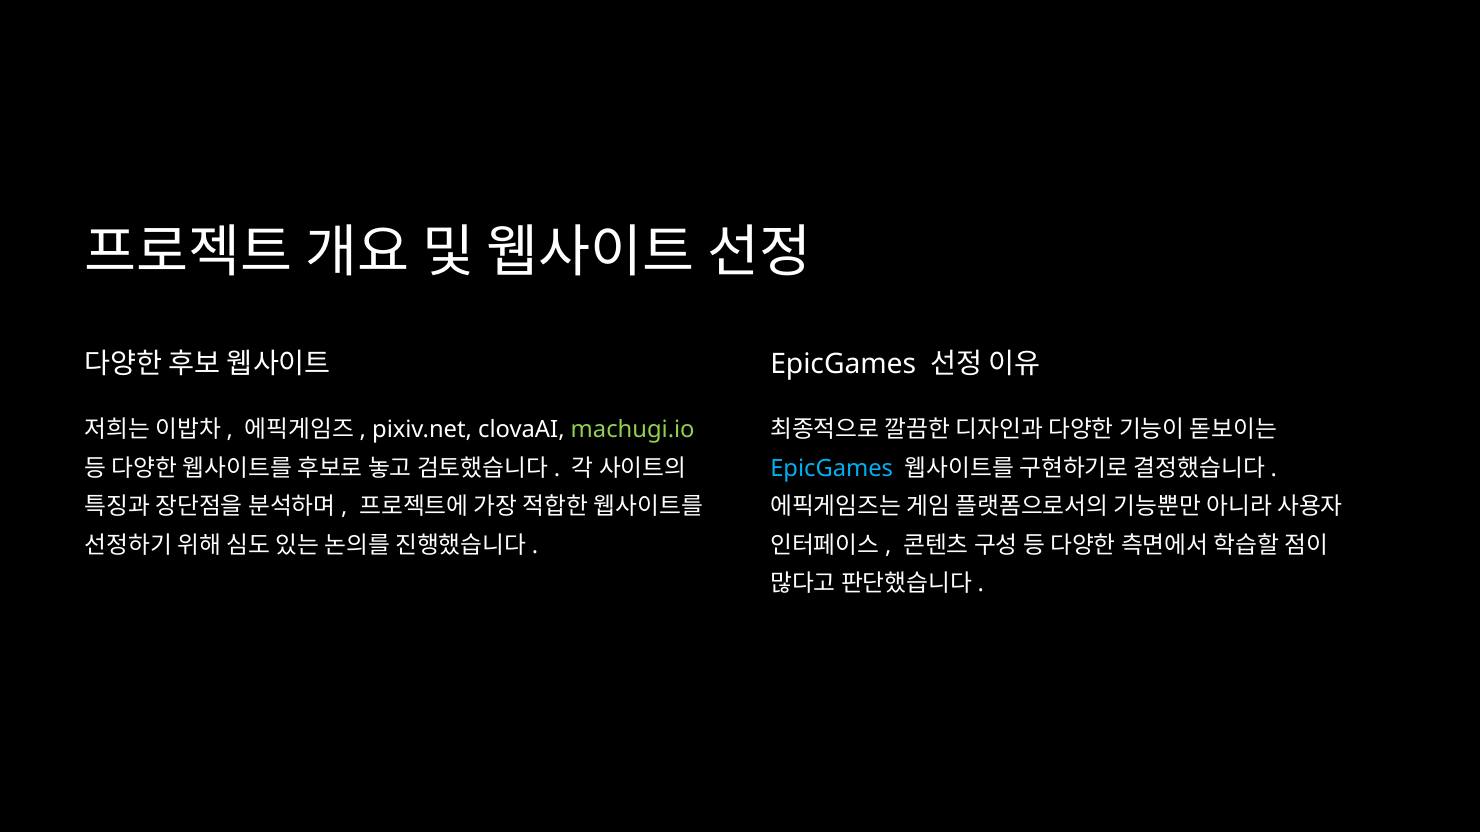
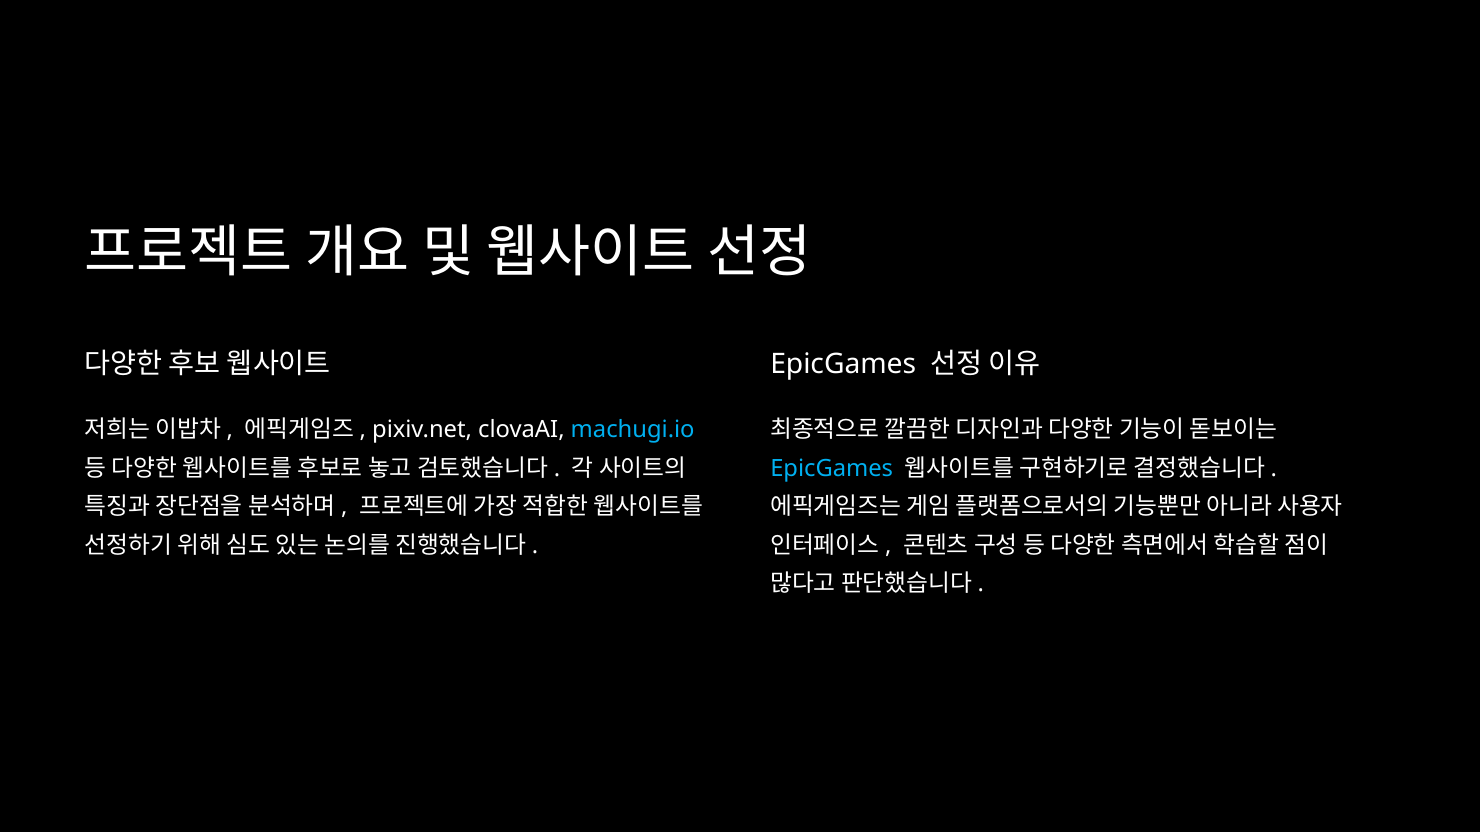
machugi.io colour: light green -> light blue
